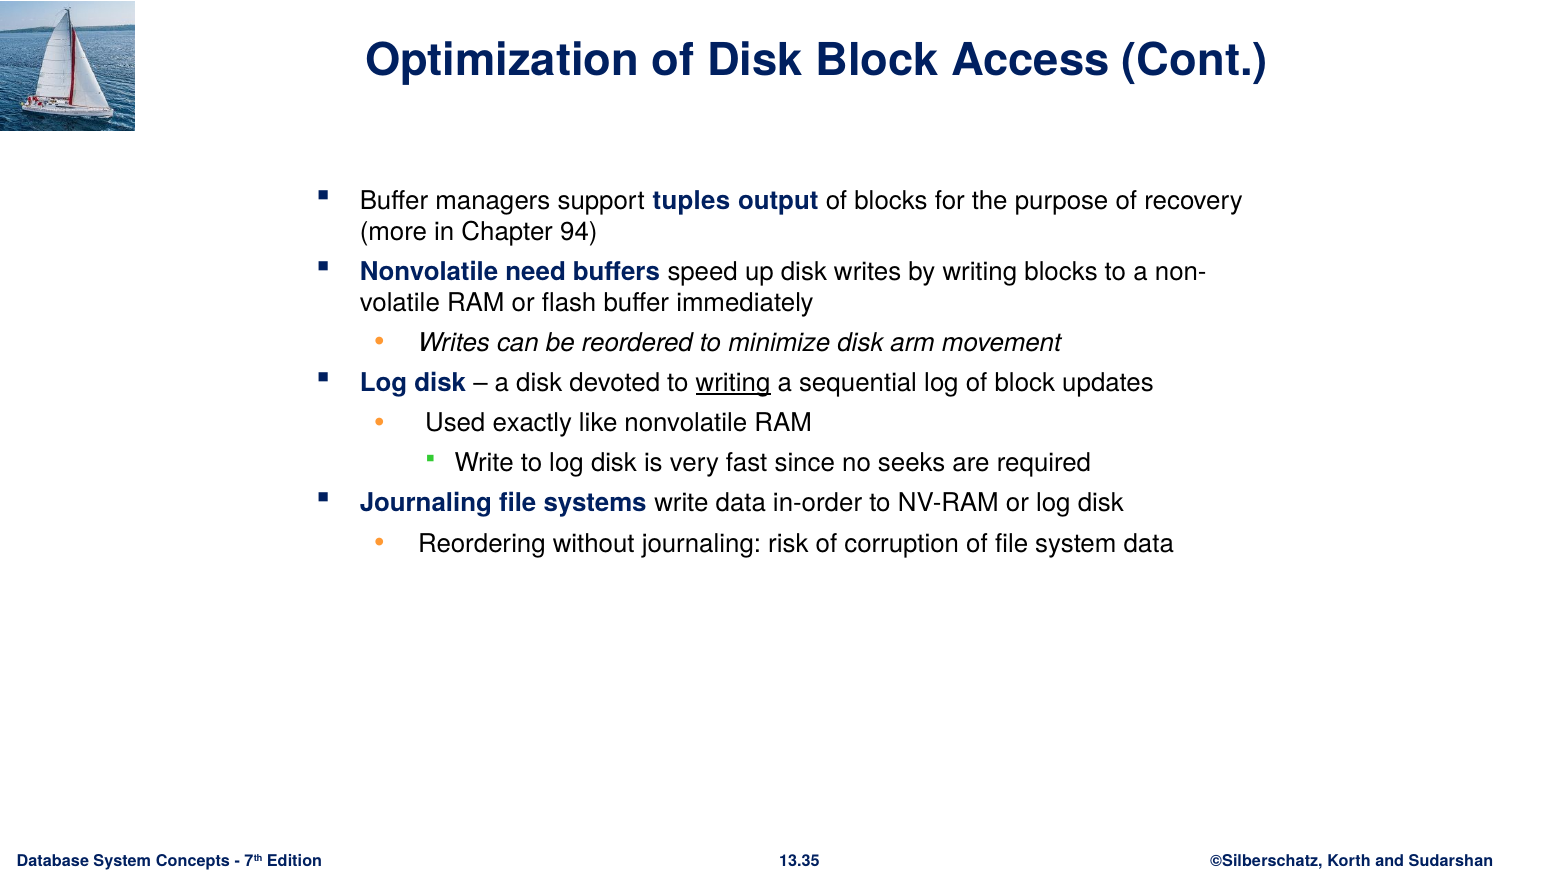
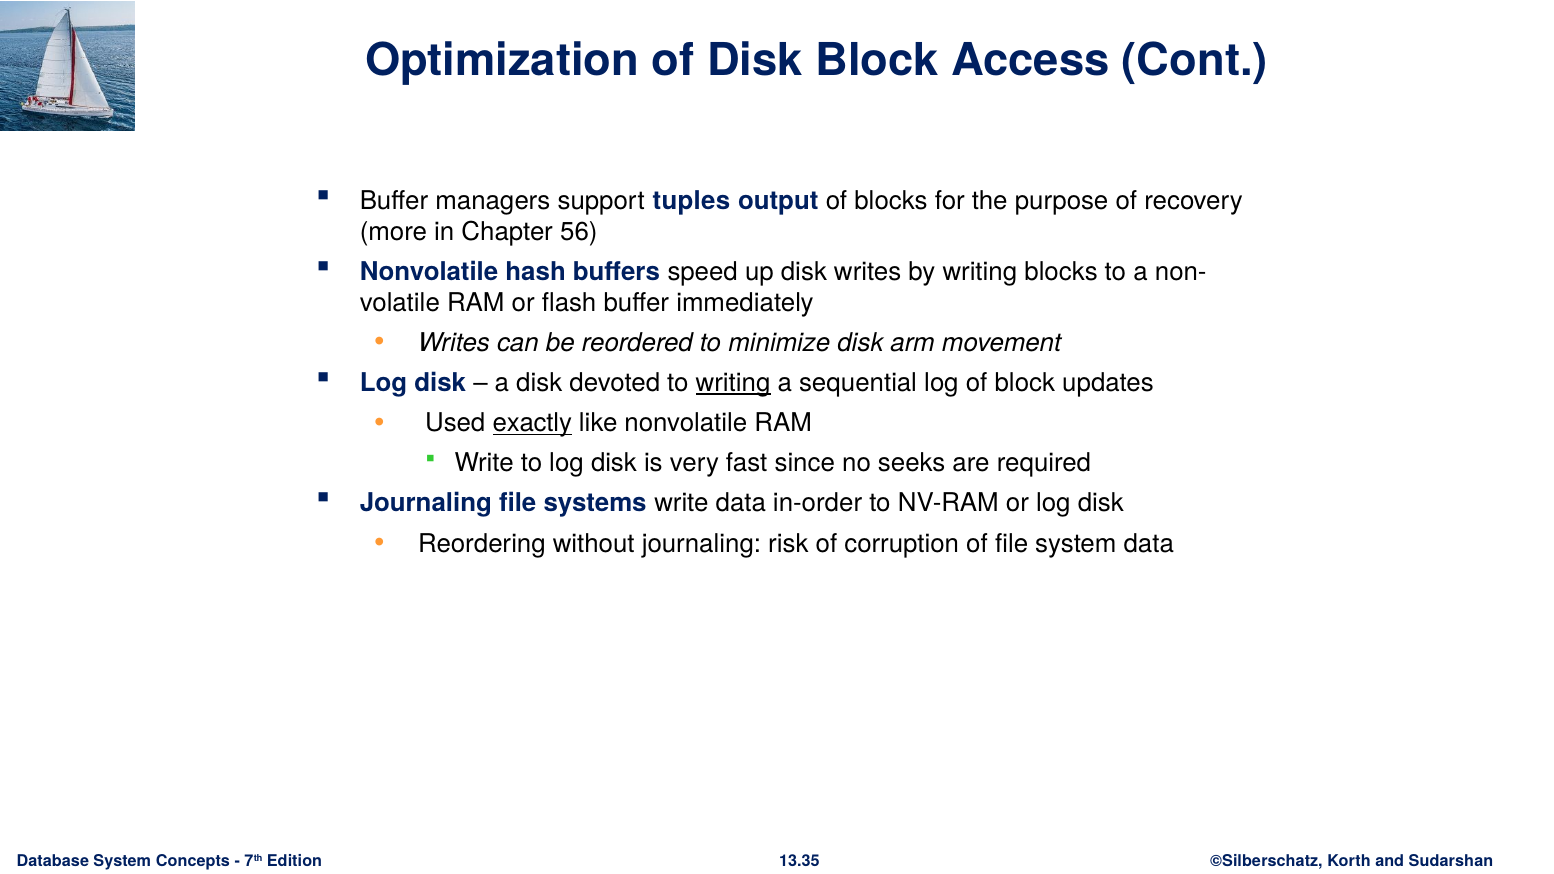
94: 94 -> 56
need: need -> hash
exactly underline: none -> present
